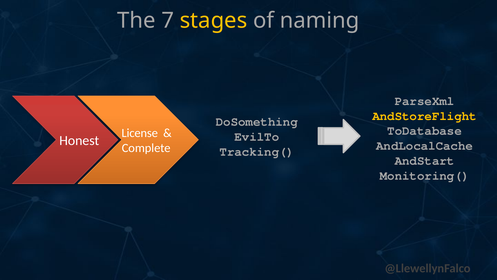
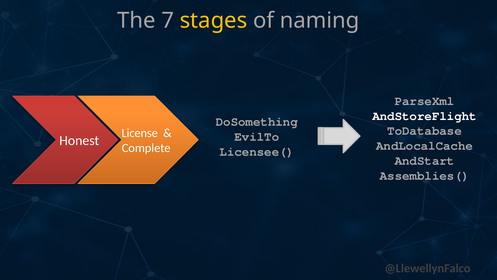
AndStoreFlight colour: yellow -> white
Tracking(: Tracking( -> Licensee(
Monitoring(: Monitoring( -> Assemblies(
